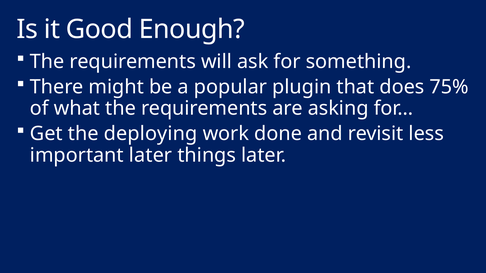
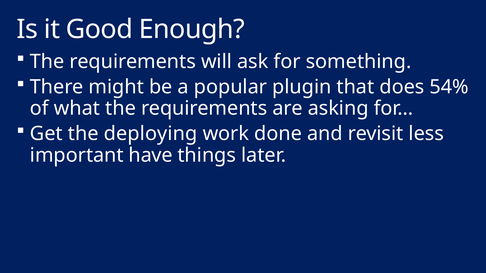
75%: 75% -> 54%
important later: later -> have
